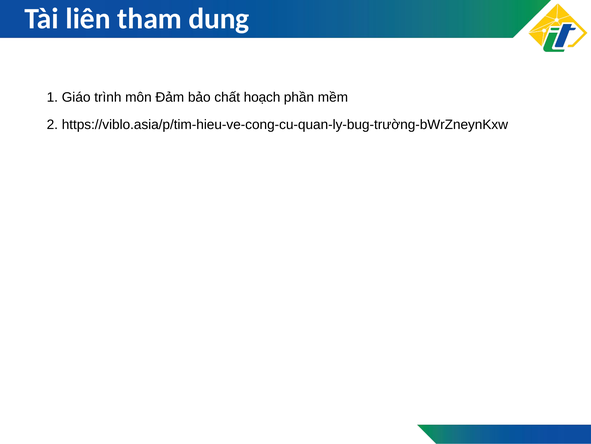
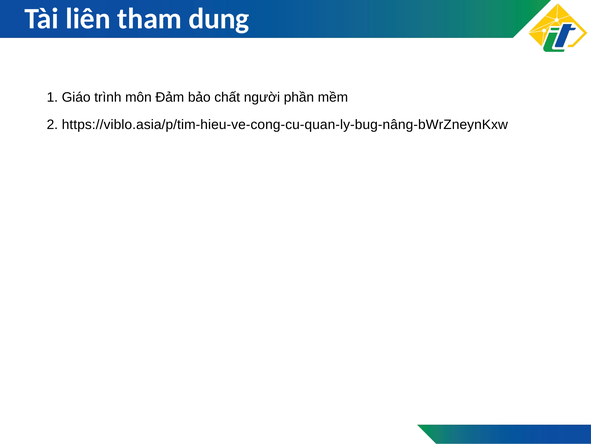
hoạch: hoạch -> người
https://viblo.asia/p/tim-hieu-ve-cong-cu-quan-ly-bug-trường-bWrZneynKxw: https://viblo.asia/p/tim-hieu-ve-cong-cu-quan-ly-bug-trường-bWrZneynKxw -> https://viblo.asia/p/tim-hieu-ve-cong-cu-quan-ly-bug-nâng-bWrZneynKxw
